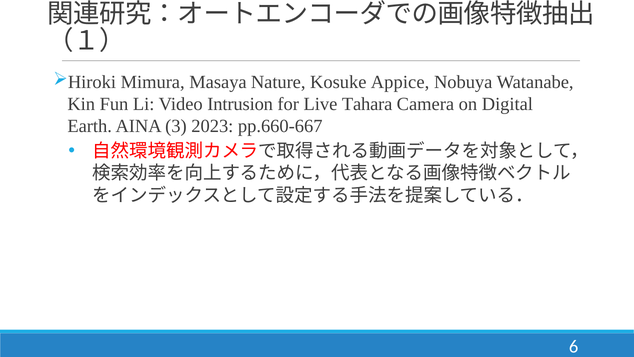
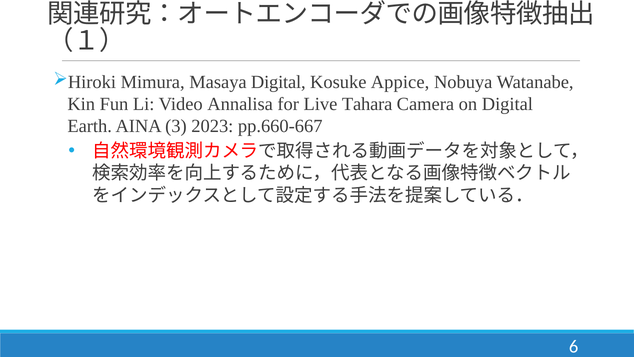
Masaya Nature: Nature -> Digital
Intrusion: Intrusion -> Annalisa
